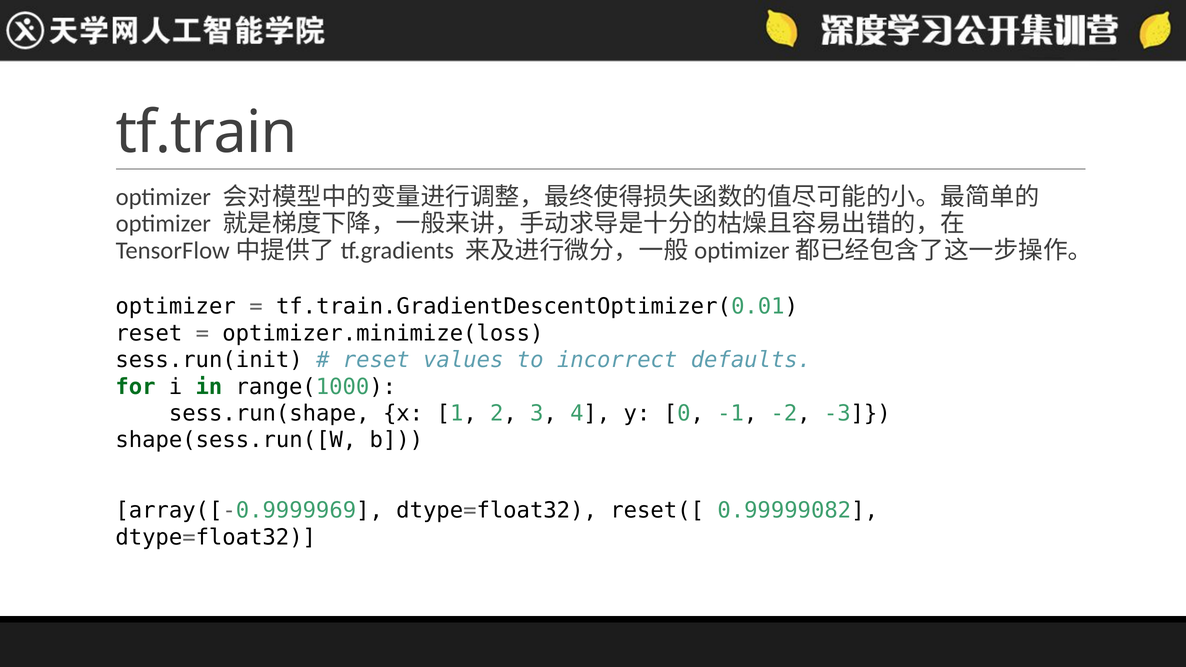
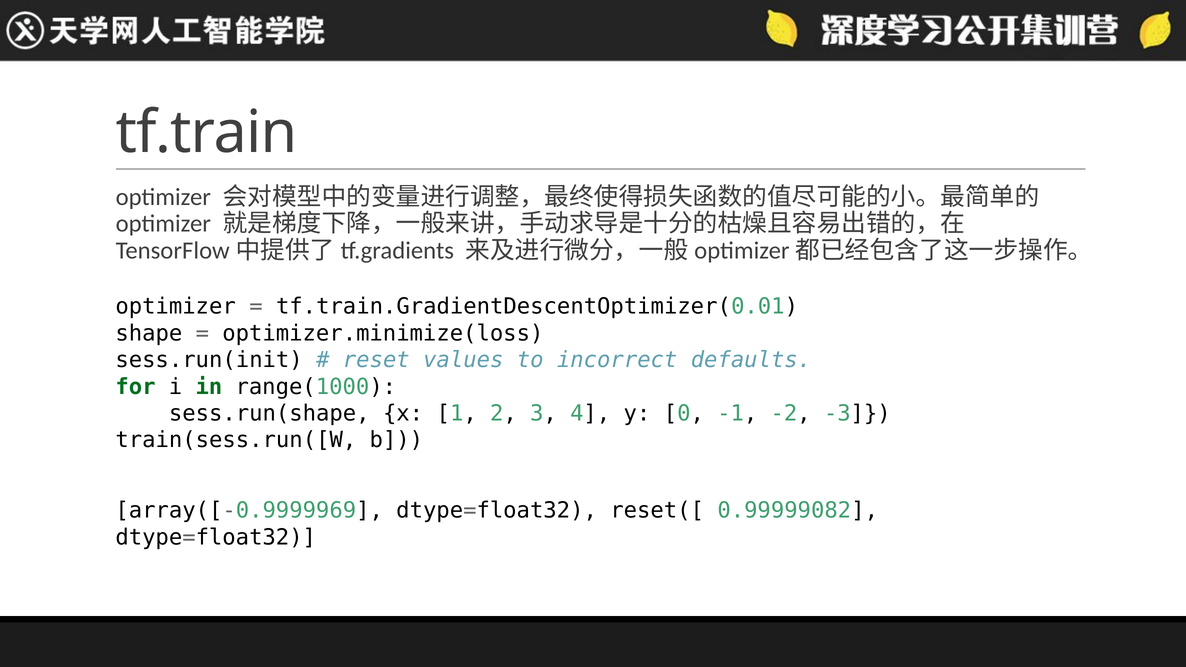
reset at (149, 333): reset -> shape
shape(sess.run([W: shape(sess.run([W -> train(sess.run([W
